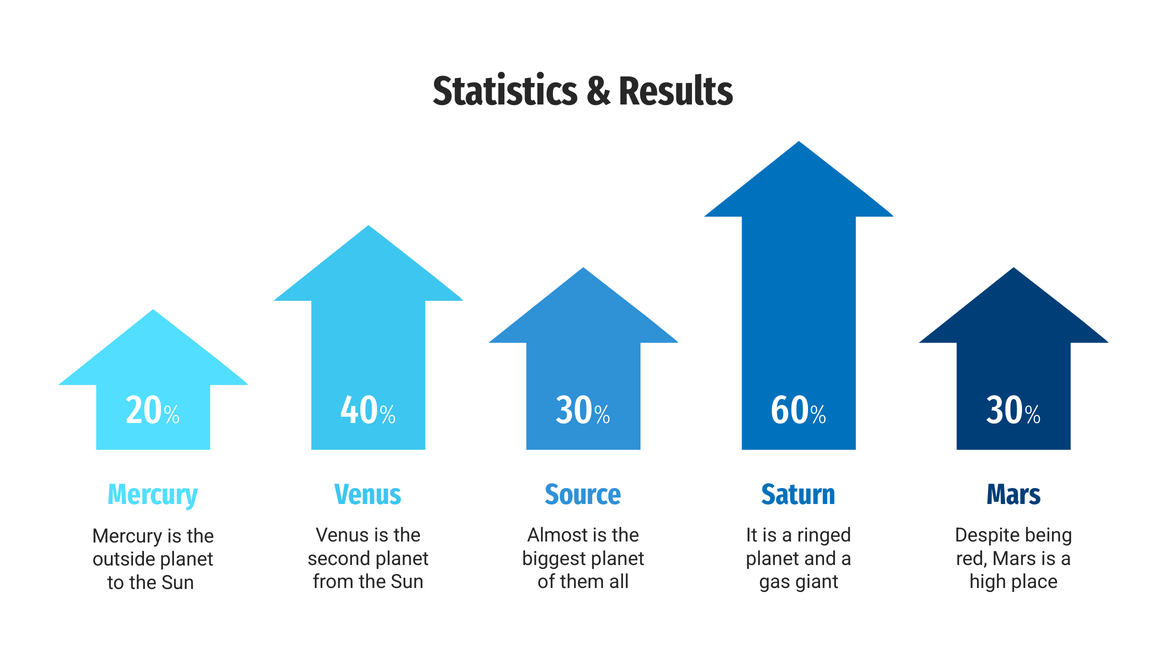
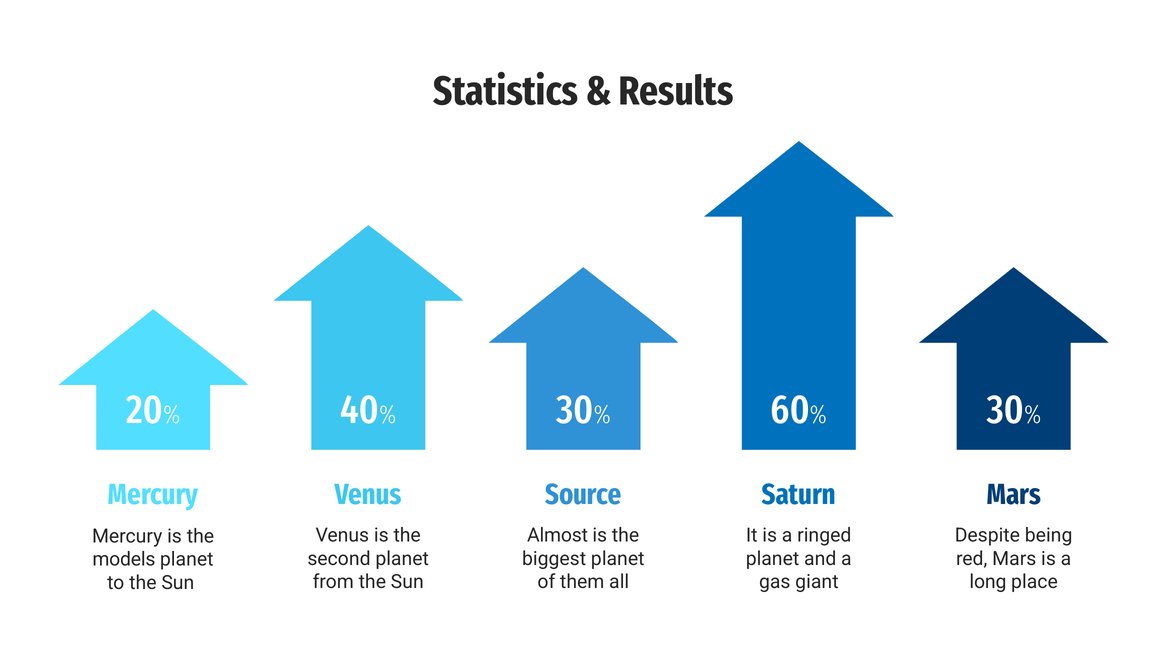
outside: outside -> models
high: high -> long
